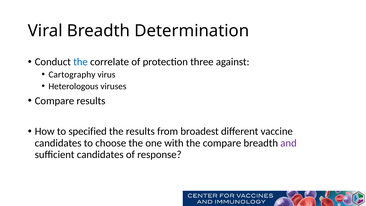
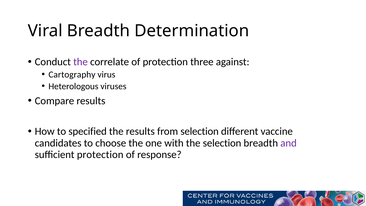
the at (81, 62) colour: blue -> purple
from broadest: broadest -> selection
the compare: compare -> selection
sufficient candidates: candidates -> protection
